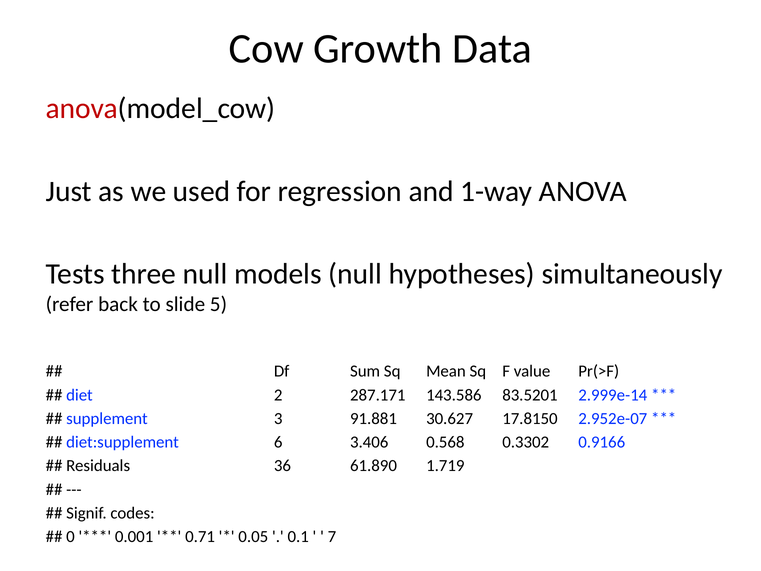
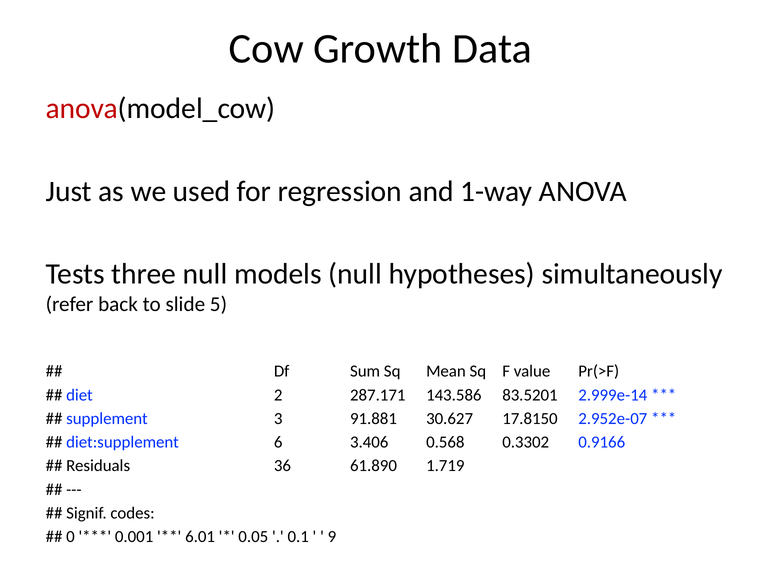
0.71: 0.71 -> 6.01
7: 7 -> 9
